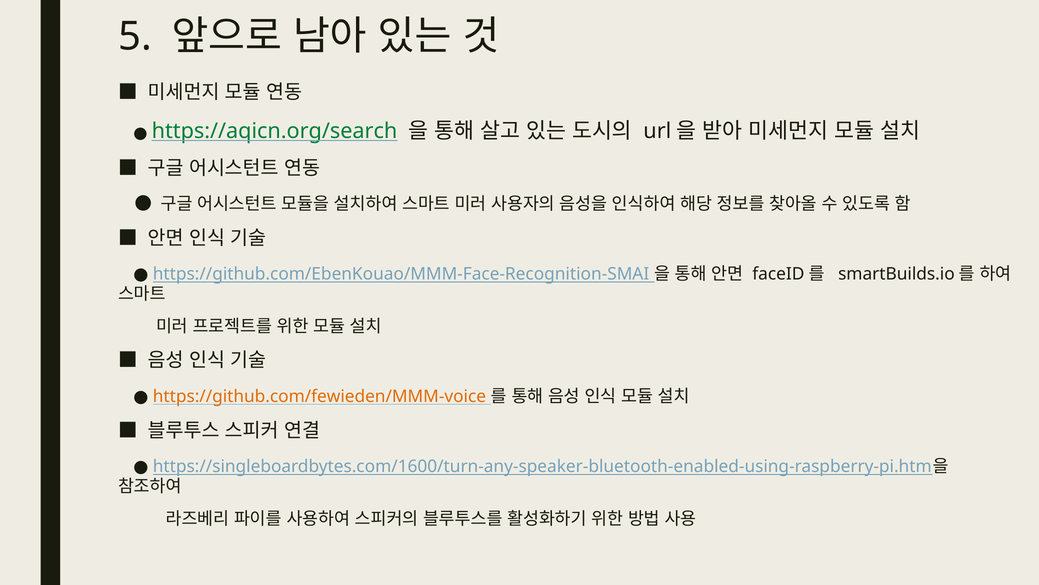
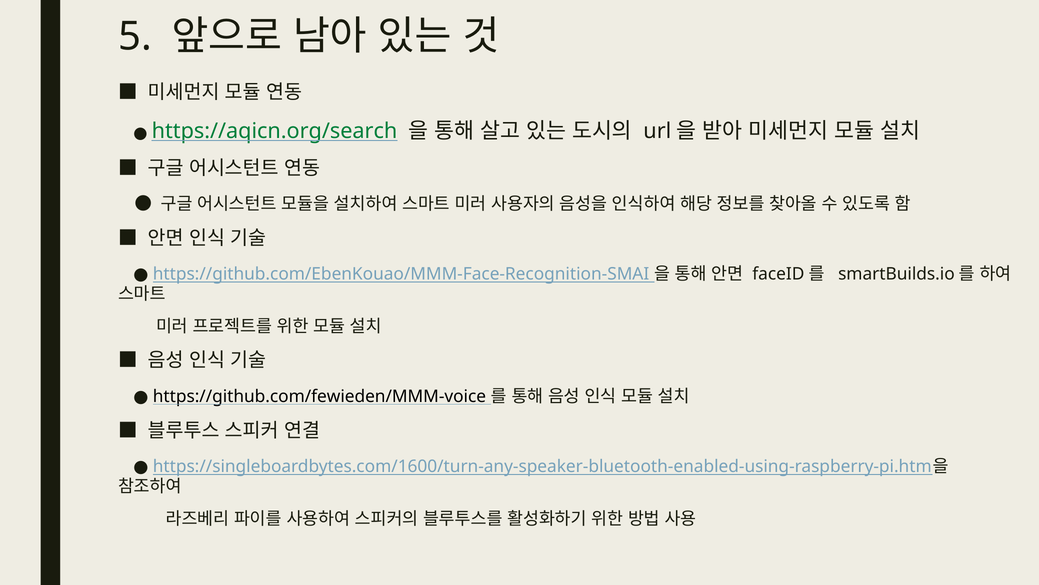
https://github.com/fewieden/MMM-voice colour: orange -> black
